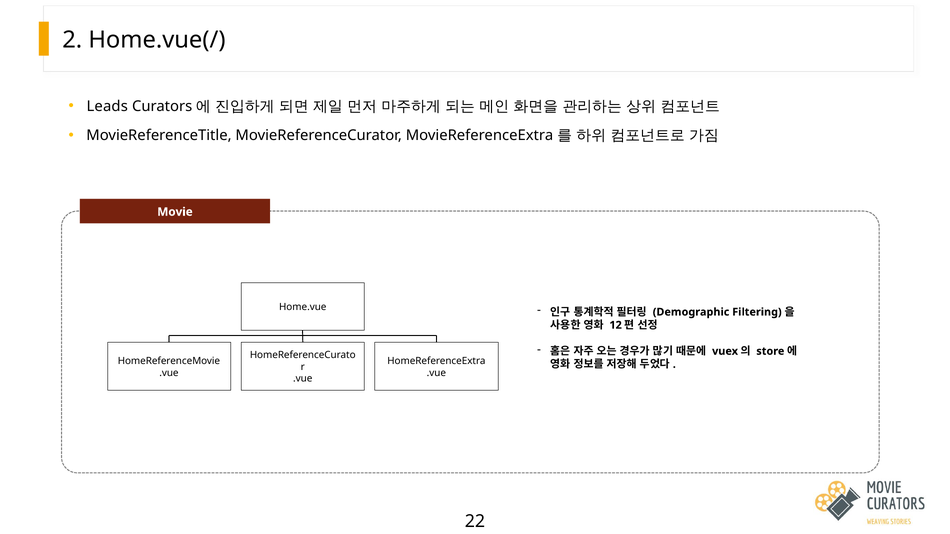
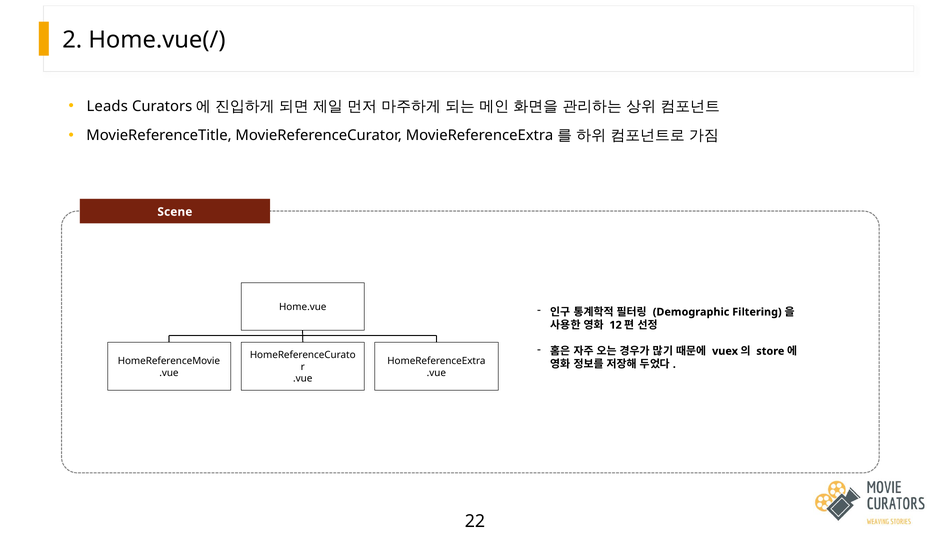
Movie: Movie -> Scene
